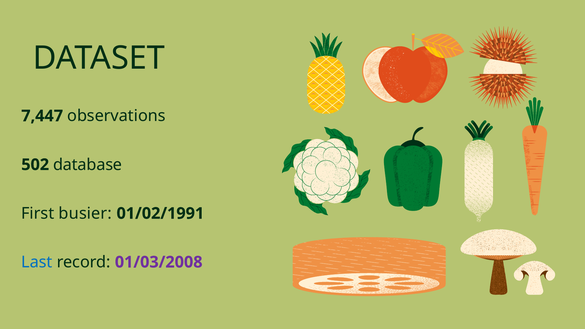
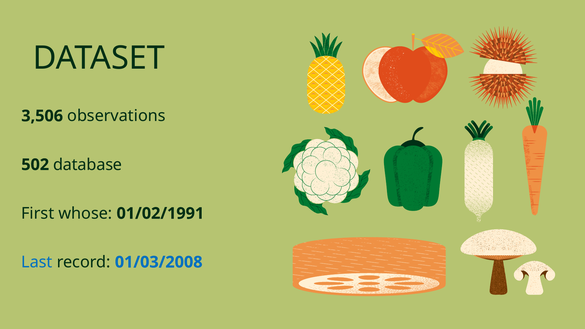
7,447: 7,447 -> 3,506
busier: busier -> whose
01/03/2008 colour: purple -> blue
